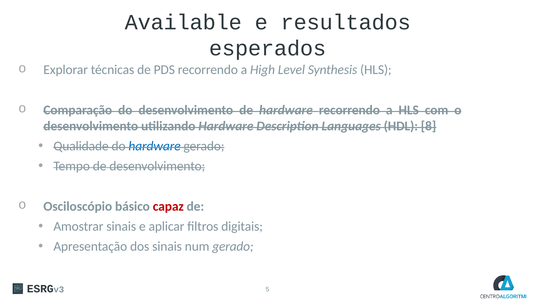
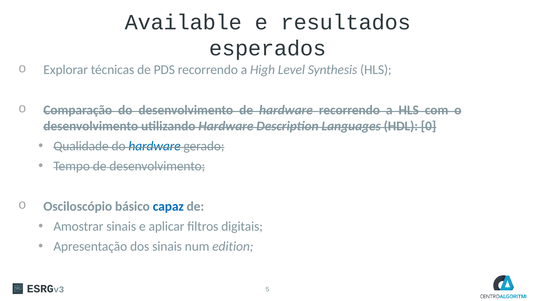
8: 8 -> 0
capaz colour: red -> blue
num gerado: gerado -> edition
